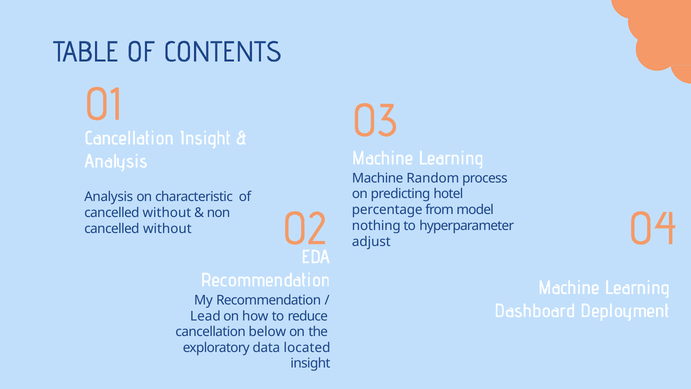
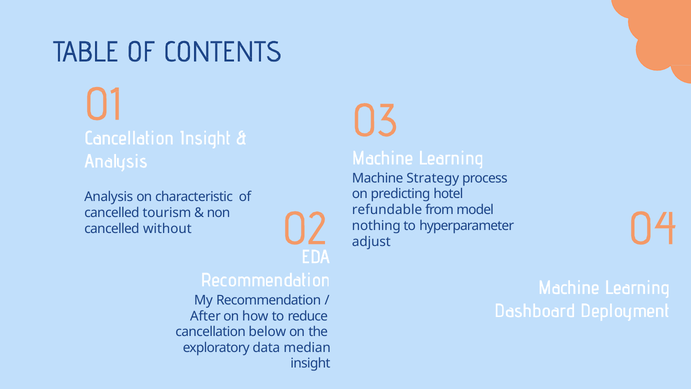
Random: Random -> Strategy
percentage: percentage -> refundable
without at (167, 213): without -> tourism
Lead: Lead -> After
located: located -> median
